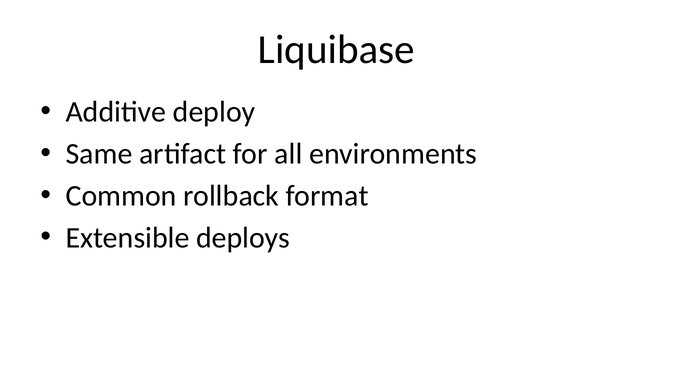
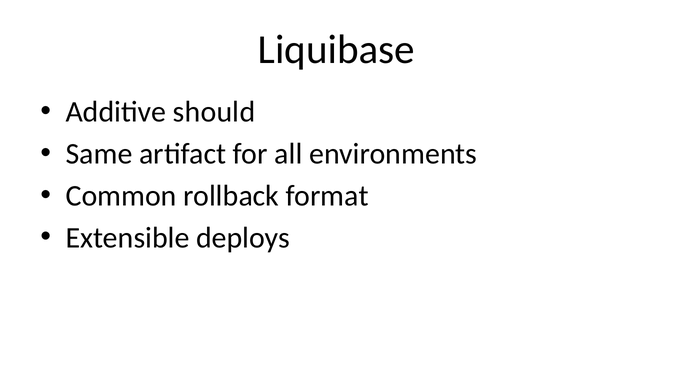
deploy: deploy -> should
